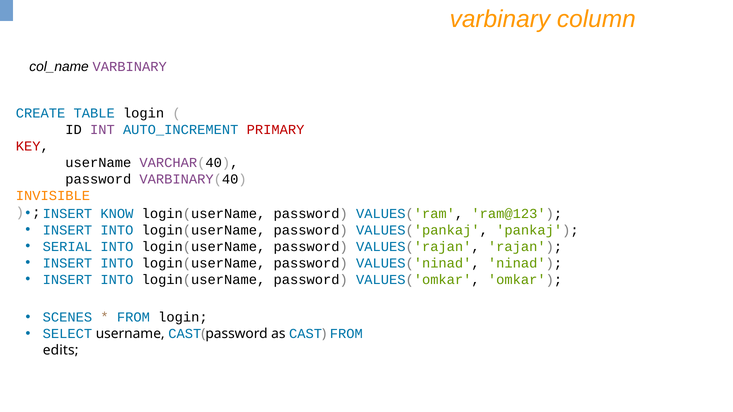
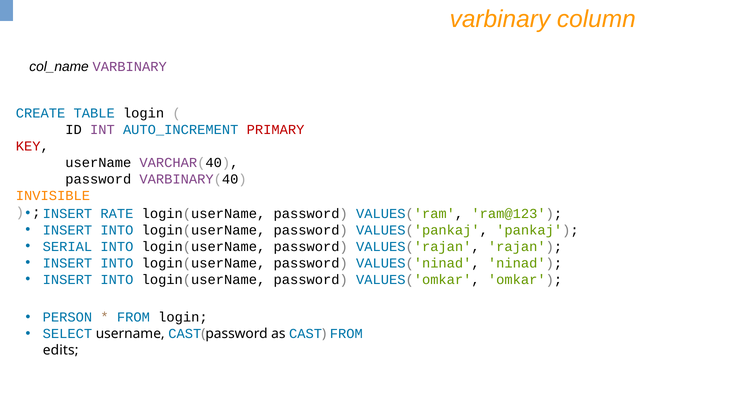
KNOW: KNOW -> RATE
SCENES: SCENES -> PERSON
